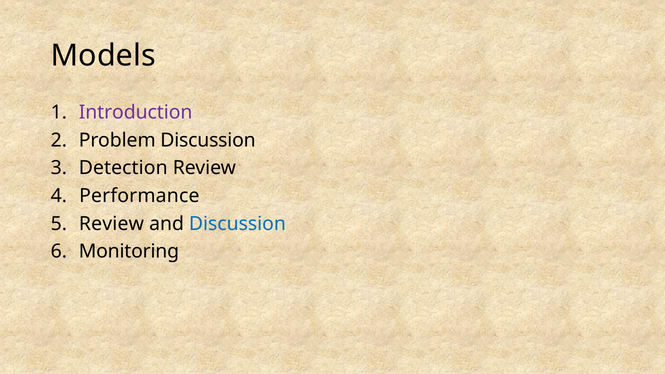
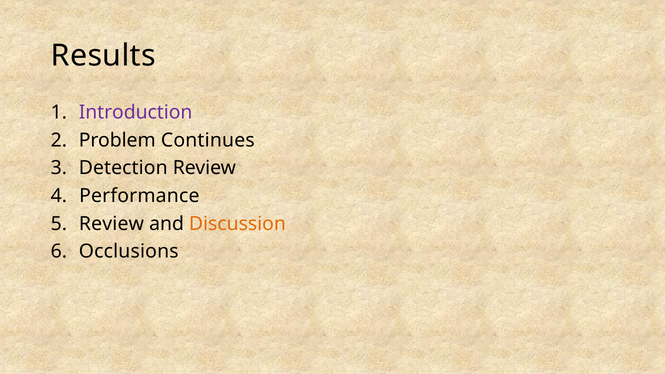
Models: Models -> Results
Problem Discussion: Discussion -> Continues
Discussion at (237, 224) colour: blue -> orange
Monitoring: Monitoring -> Occlusions
